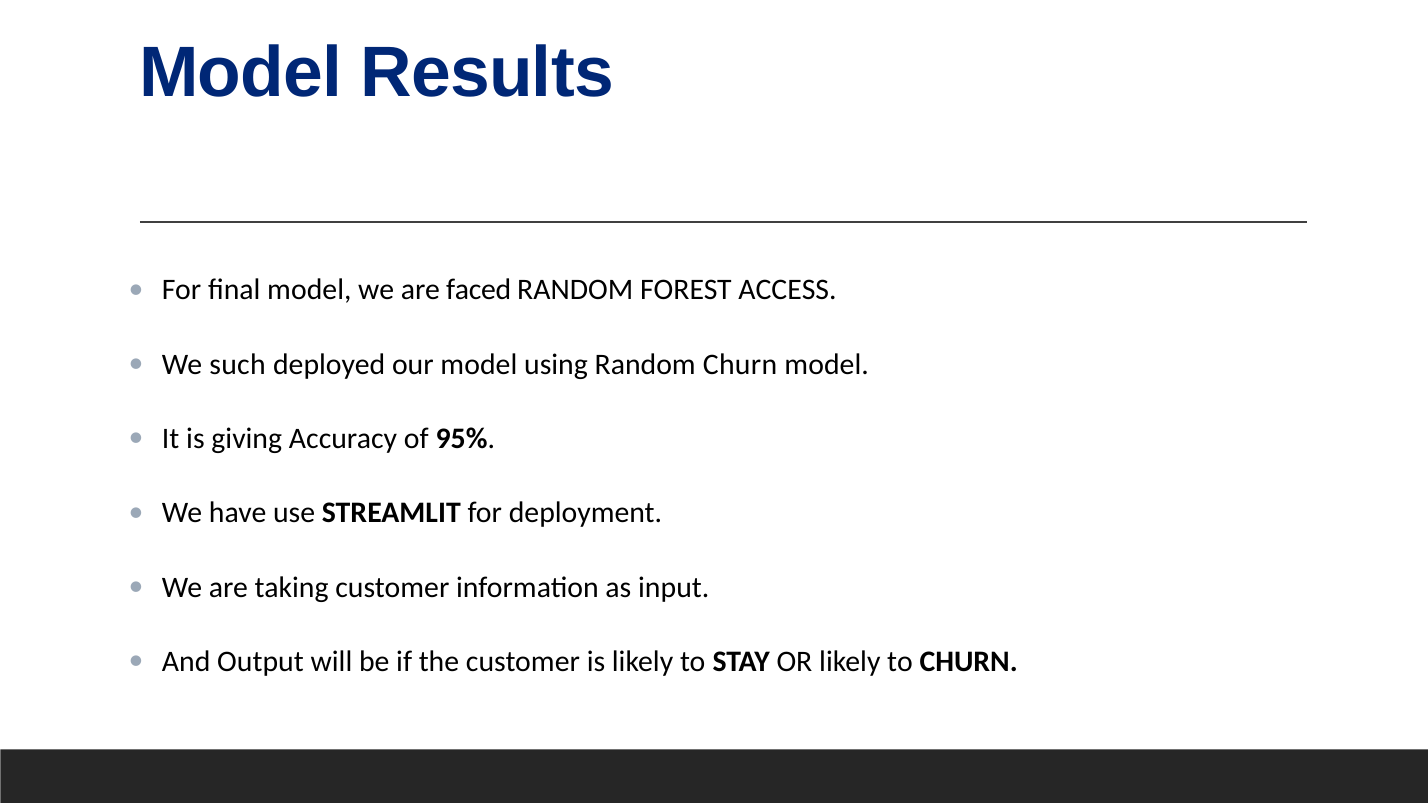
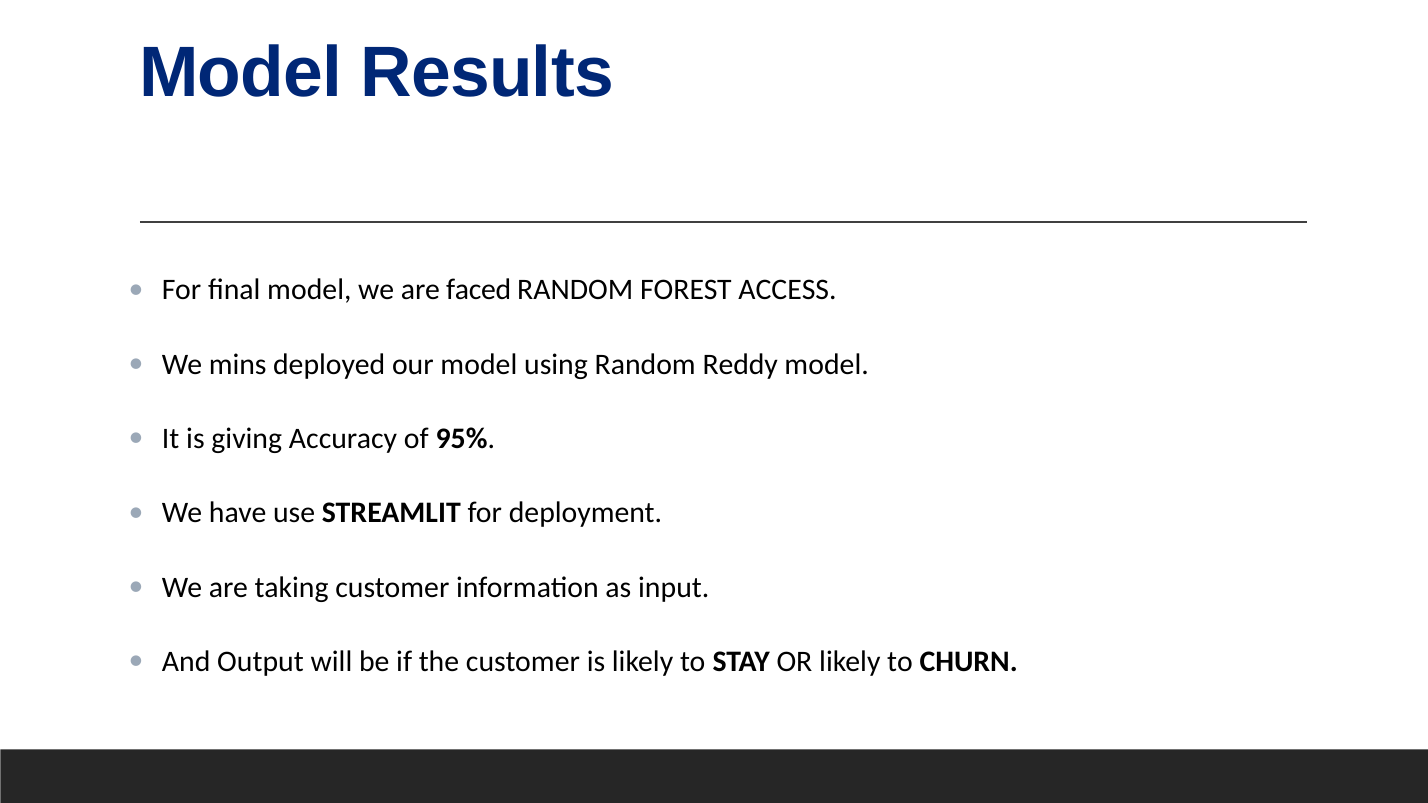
such: such -> mins
Random Churn: Churn -> Reddy
